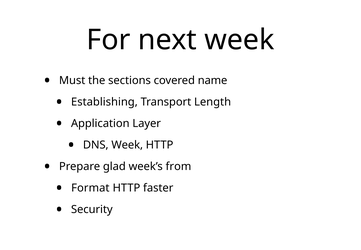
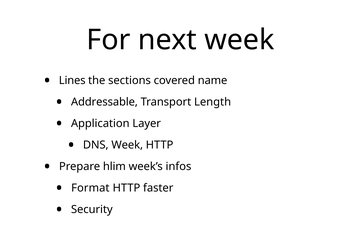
Must: Must -> Lines
Establishing: Establishing -> Addressable
glad: glad -> hlim
from: from -> infos
